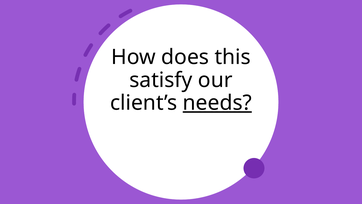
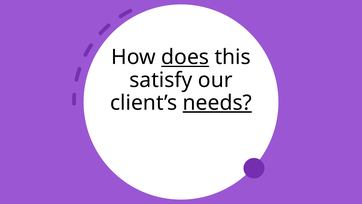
does underline: none -> present
